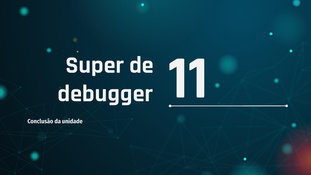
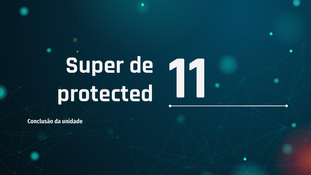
debugger: debugger -> protected
